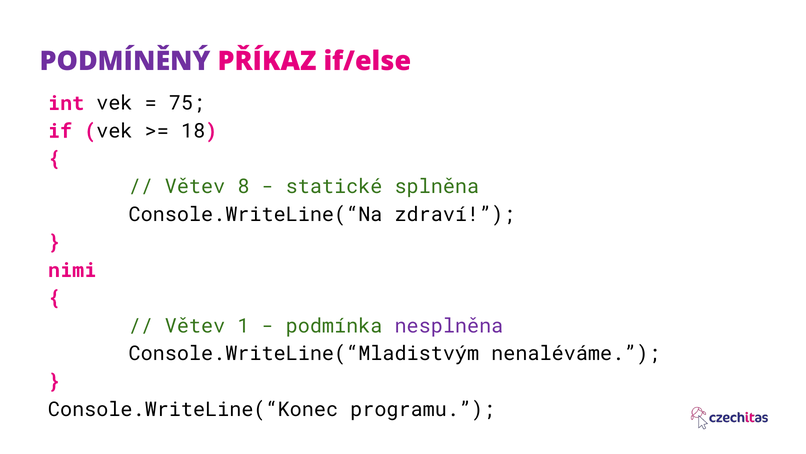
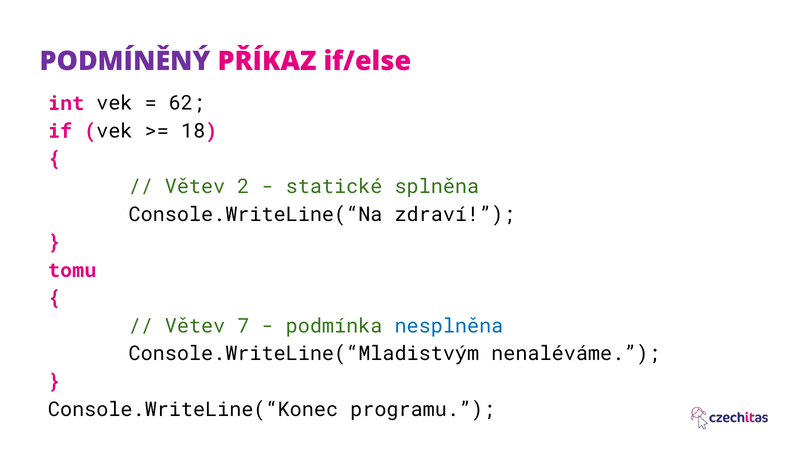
75: 75 -> 62
8: 8 -> 2
nimi: nimi -> tomu
1: 1 -> 7
nesplněna colour: purple -> blue
